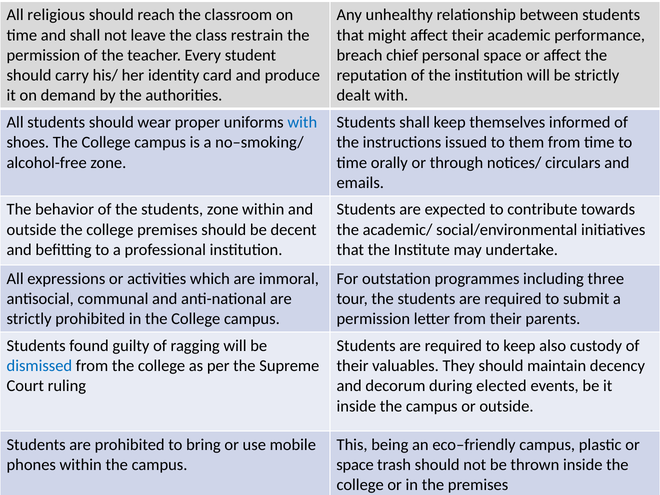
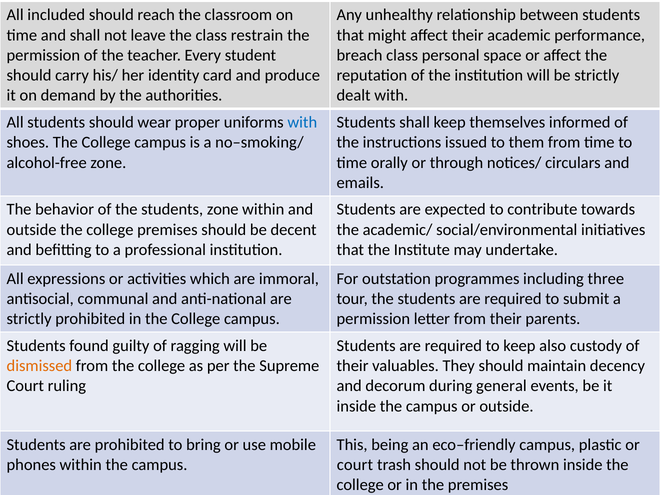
religious: religious -> included
breach chief: chief -> class
dismissed colour: blue -> orange
elected: elected -> general
space at (355, 465): space -> court
